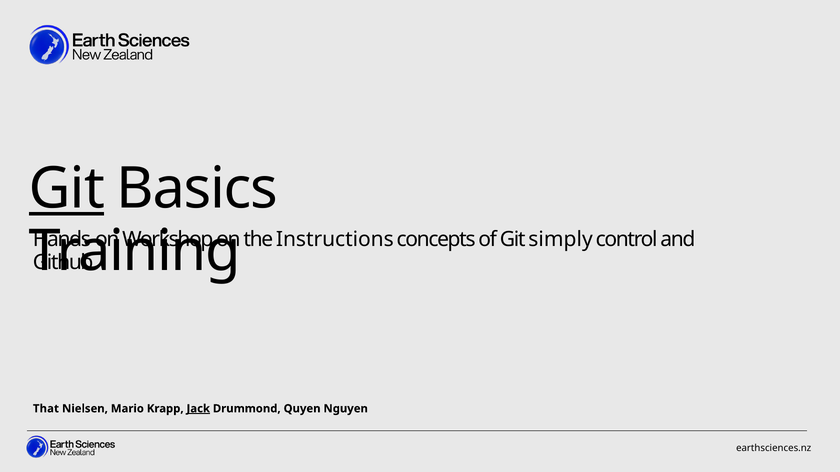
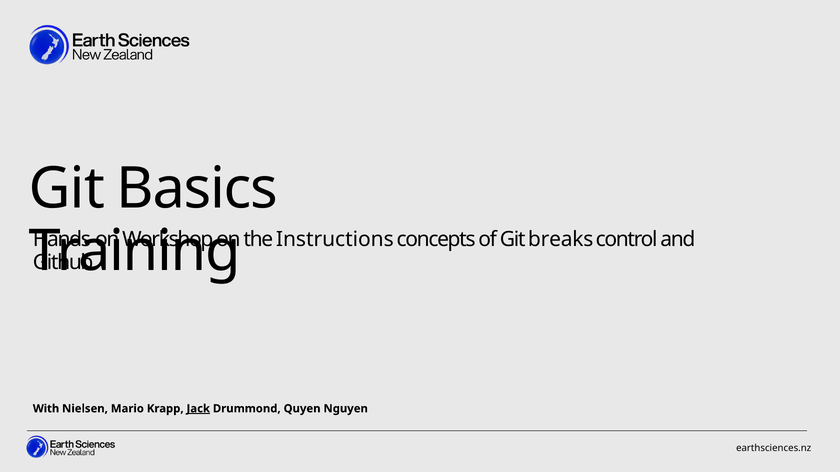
Git at (67, 189) underline: present -> none
simply: simply -> breaks
That: That -> With
